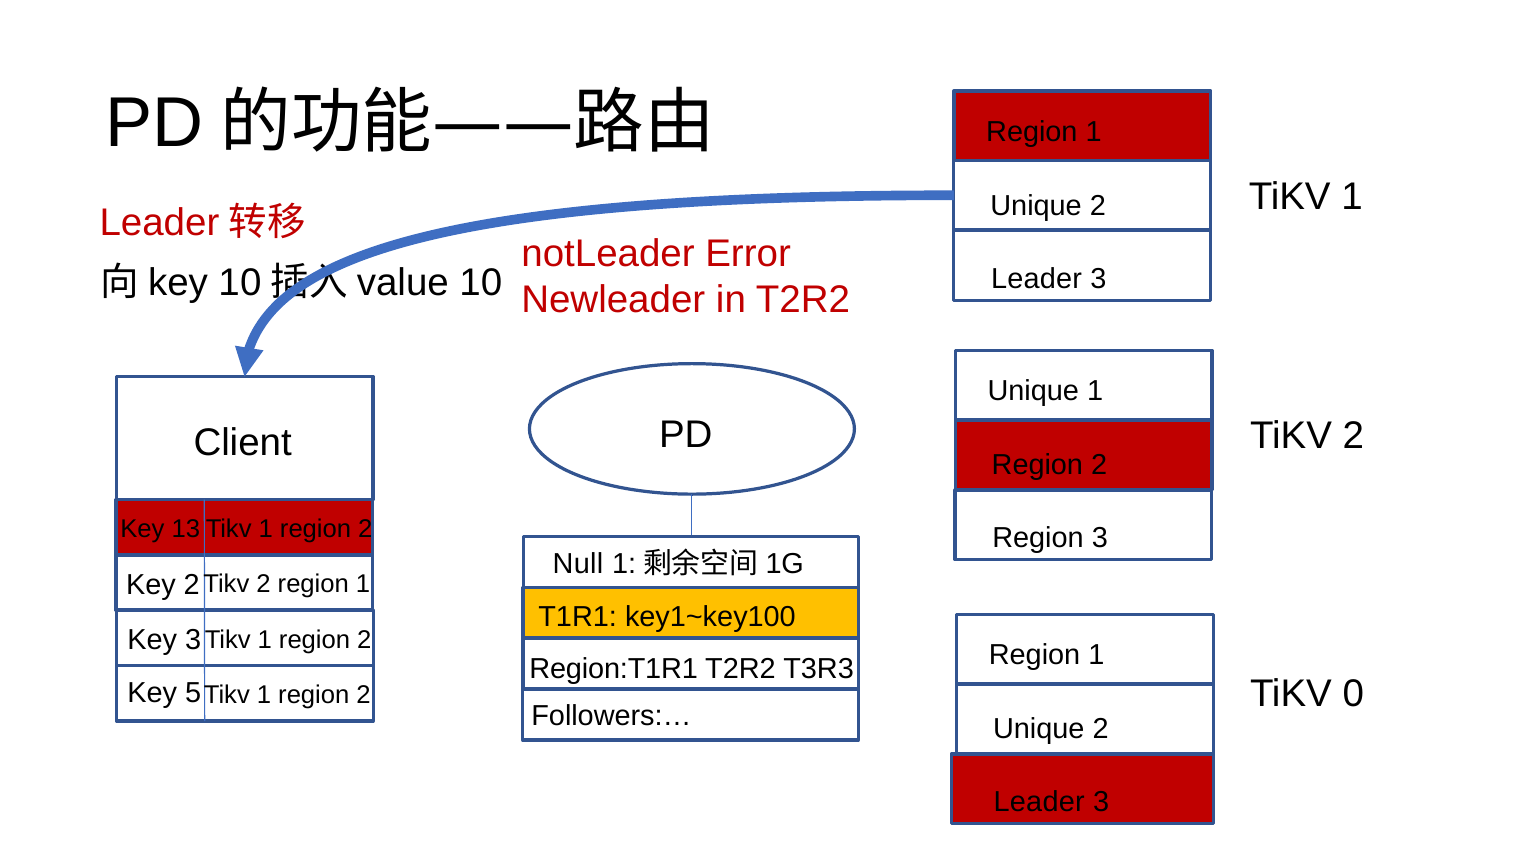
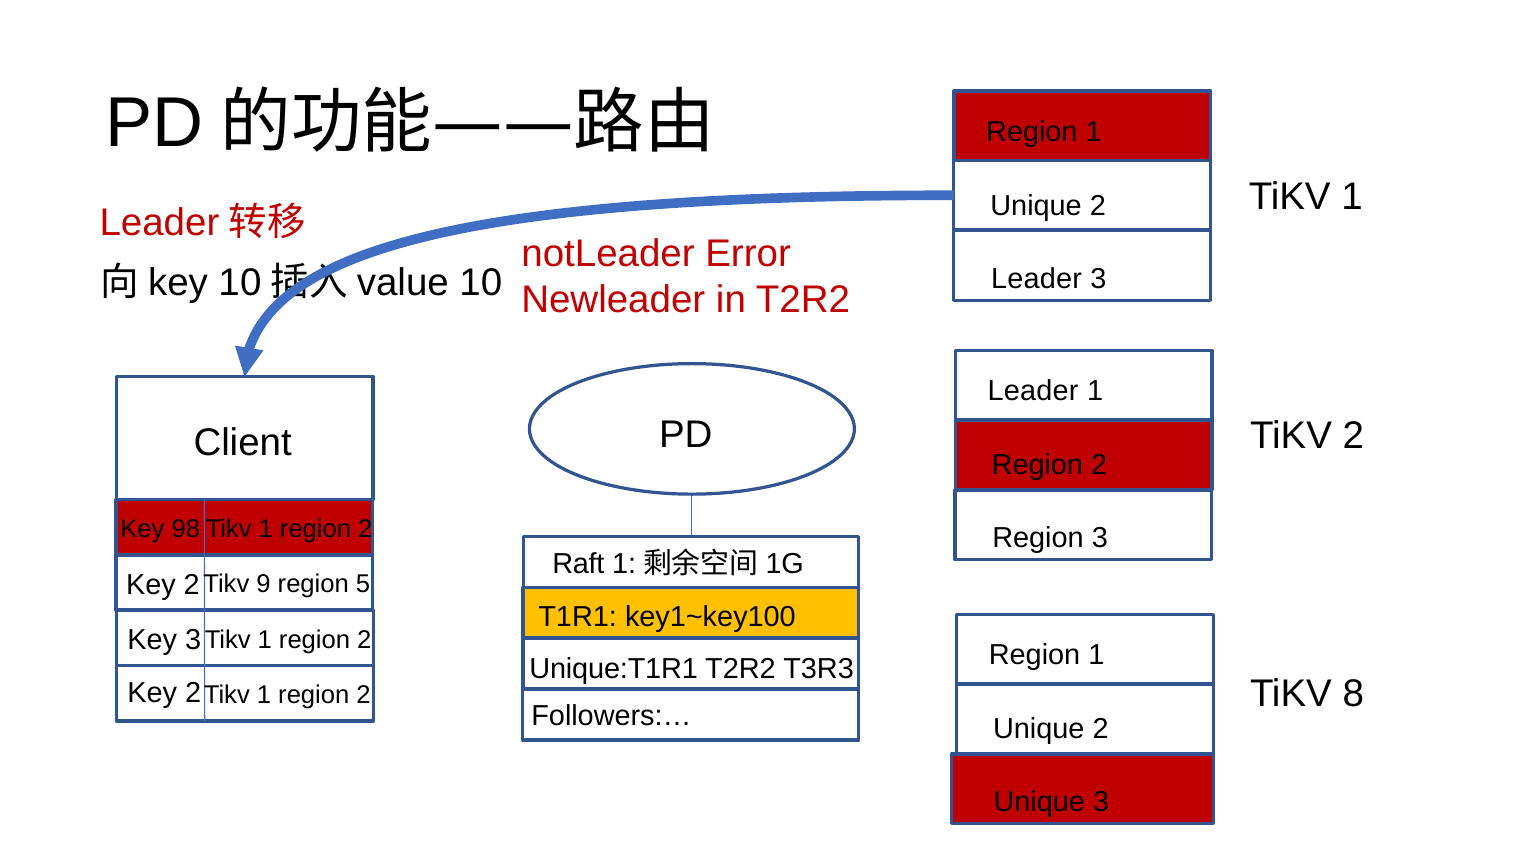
Unique at (1033, 391): Unique -> Leader
13: 13 -> 98
Null: Null -> Raft
2 at (263, 584): 2 -> 9
1 at (363, 584): 1 -> 5
Region:T1R1: Region:T1R1 -> Unique:T1R1
0: 0 -> 8
5 at (193, 694): 5 -> 2
Leader at (1039, 802): Leader -> Unique
